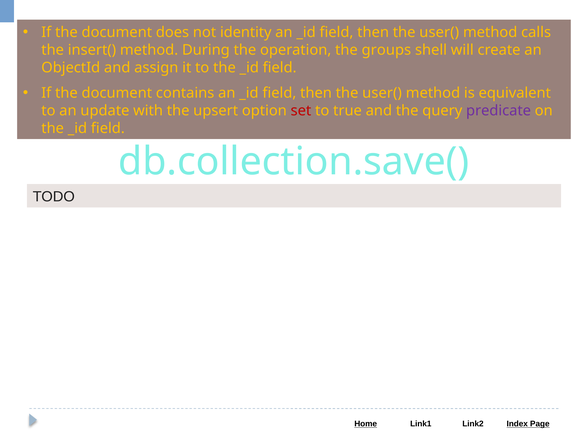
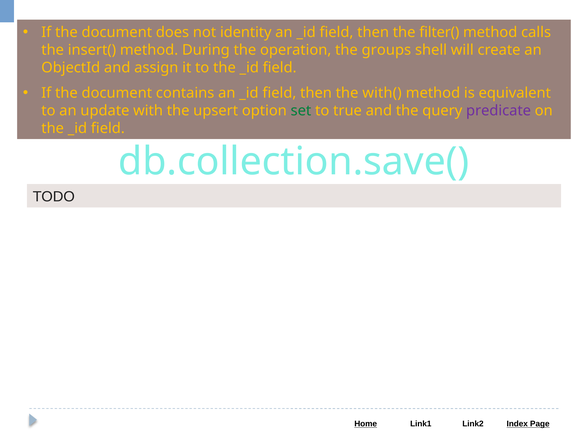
user( at (439, 32): user( -> filter(
user( at (382, 93): user( -> with(
set colour: red -> green
